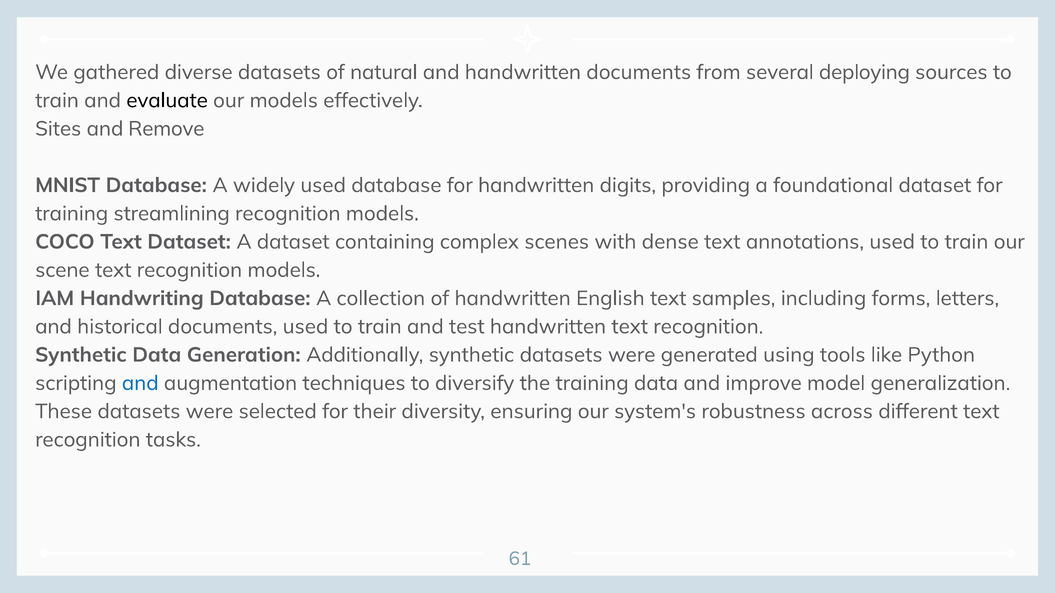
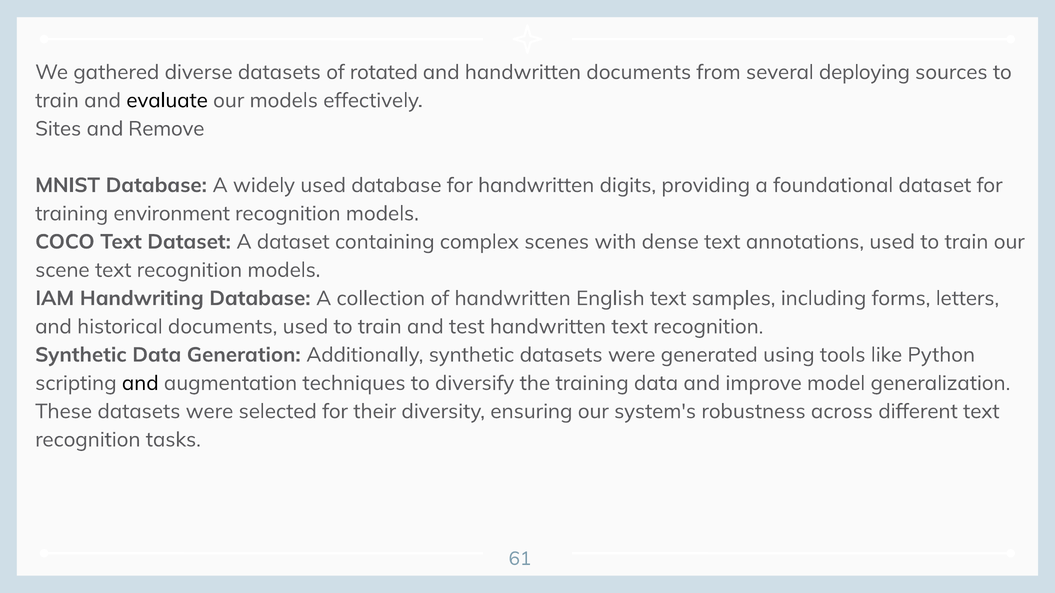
natural: natural -> rotated
streamlining: streamlining -> environment
and at (140, 383) colour: blue -> black
